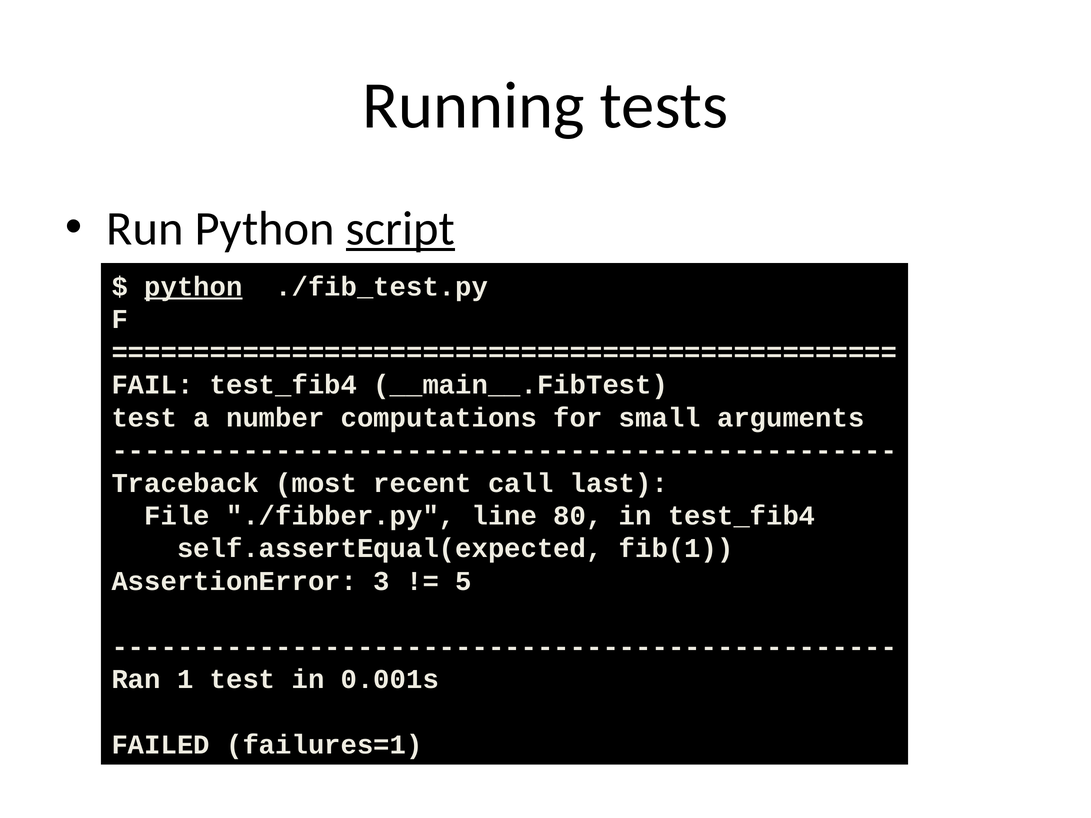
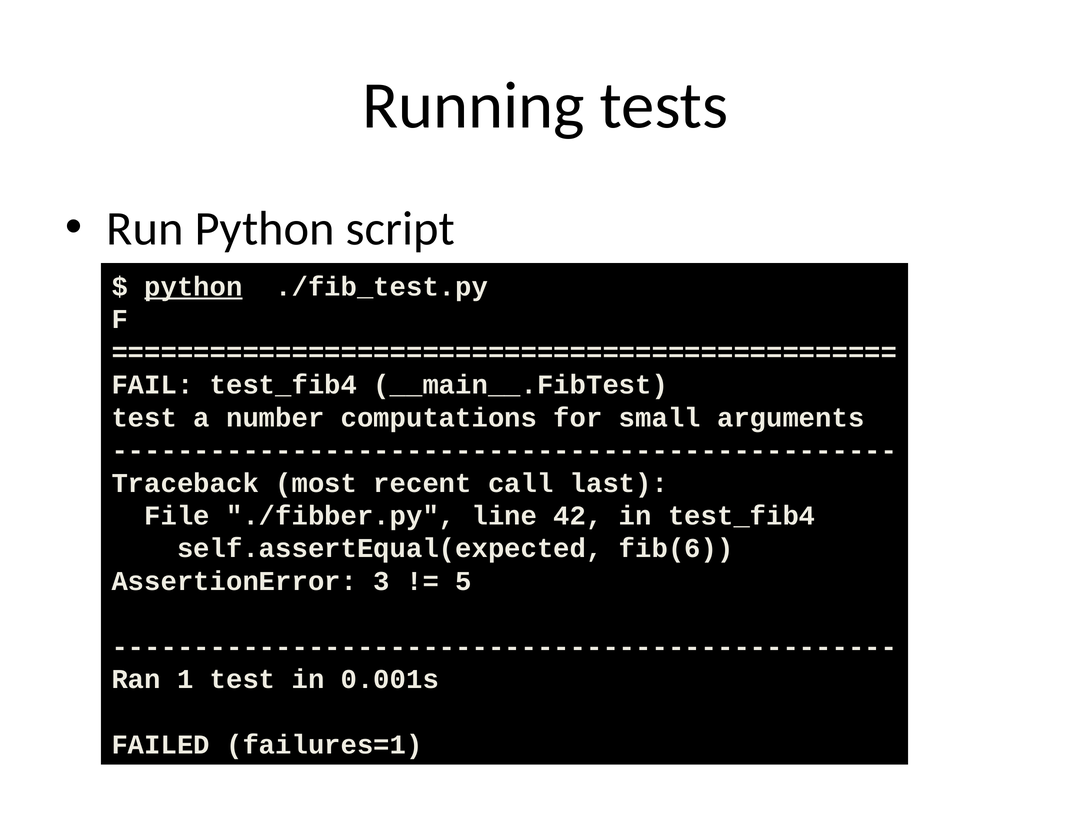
script underline: present -> none
80: 80 -> 42
fib(1: fib(1 -> fib(6
